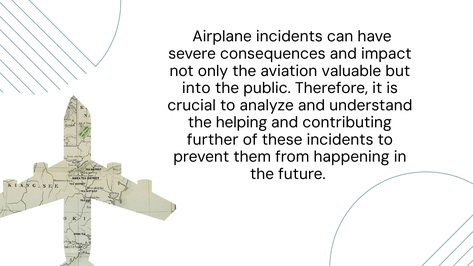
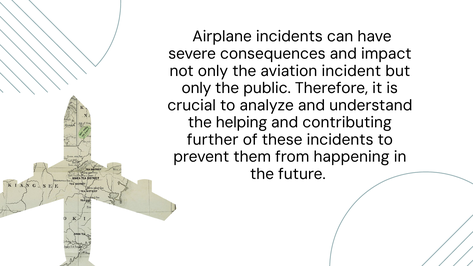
valuable: valuable -> incident
into at (196, 88): into -> only
